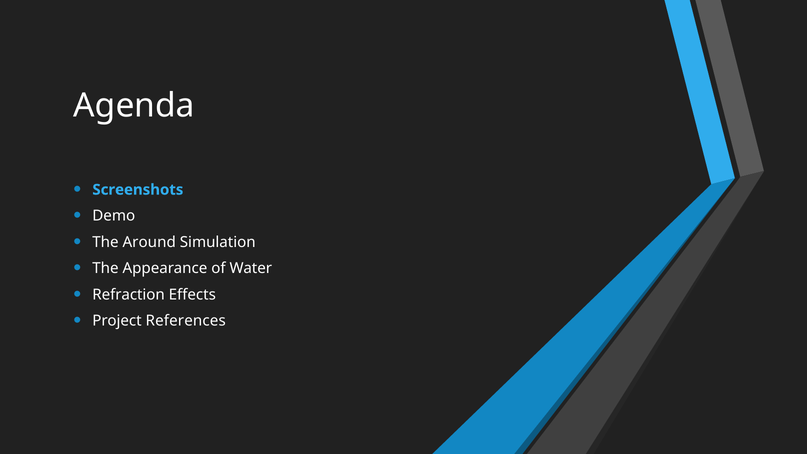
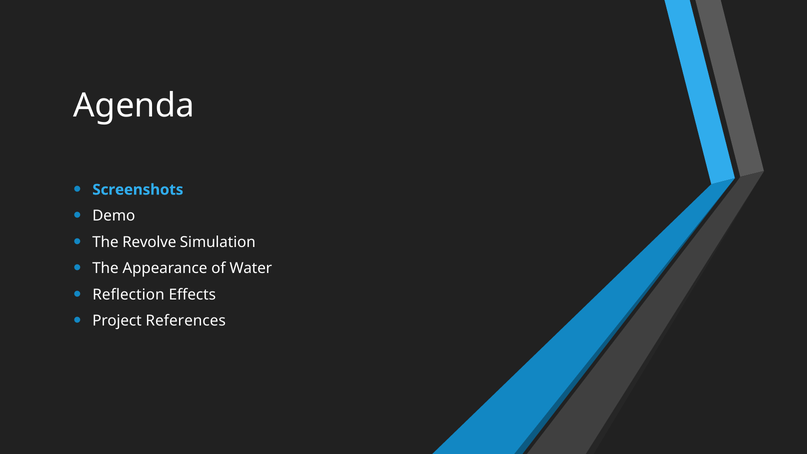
Around: Around -> Revolve
Refraction: Refraction -> Reflection
